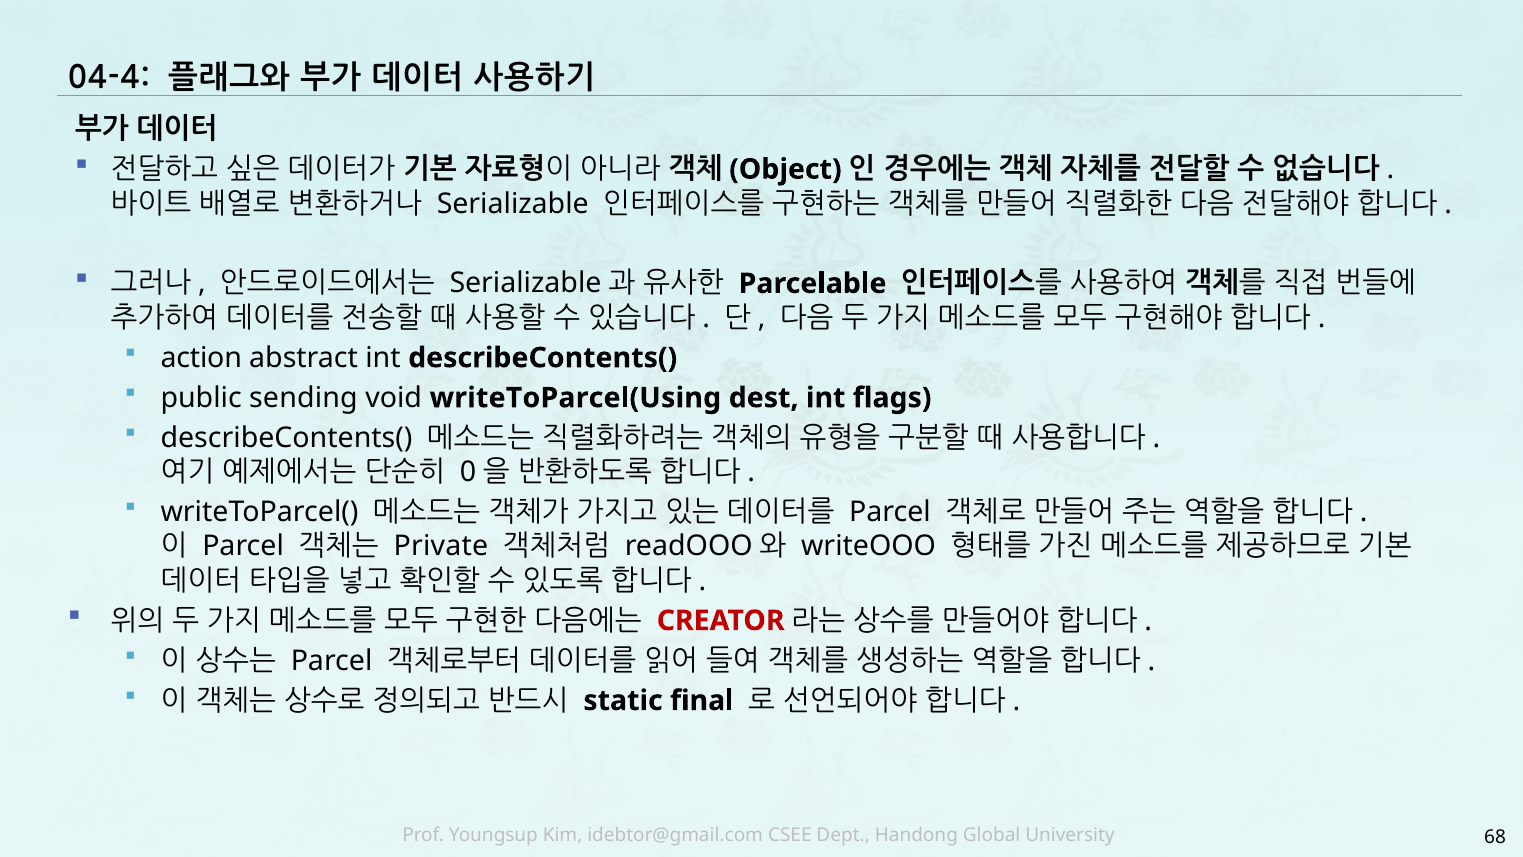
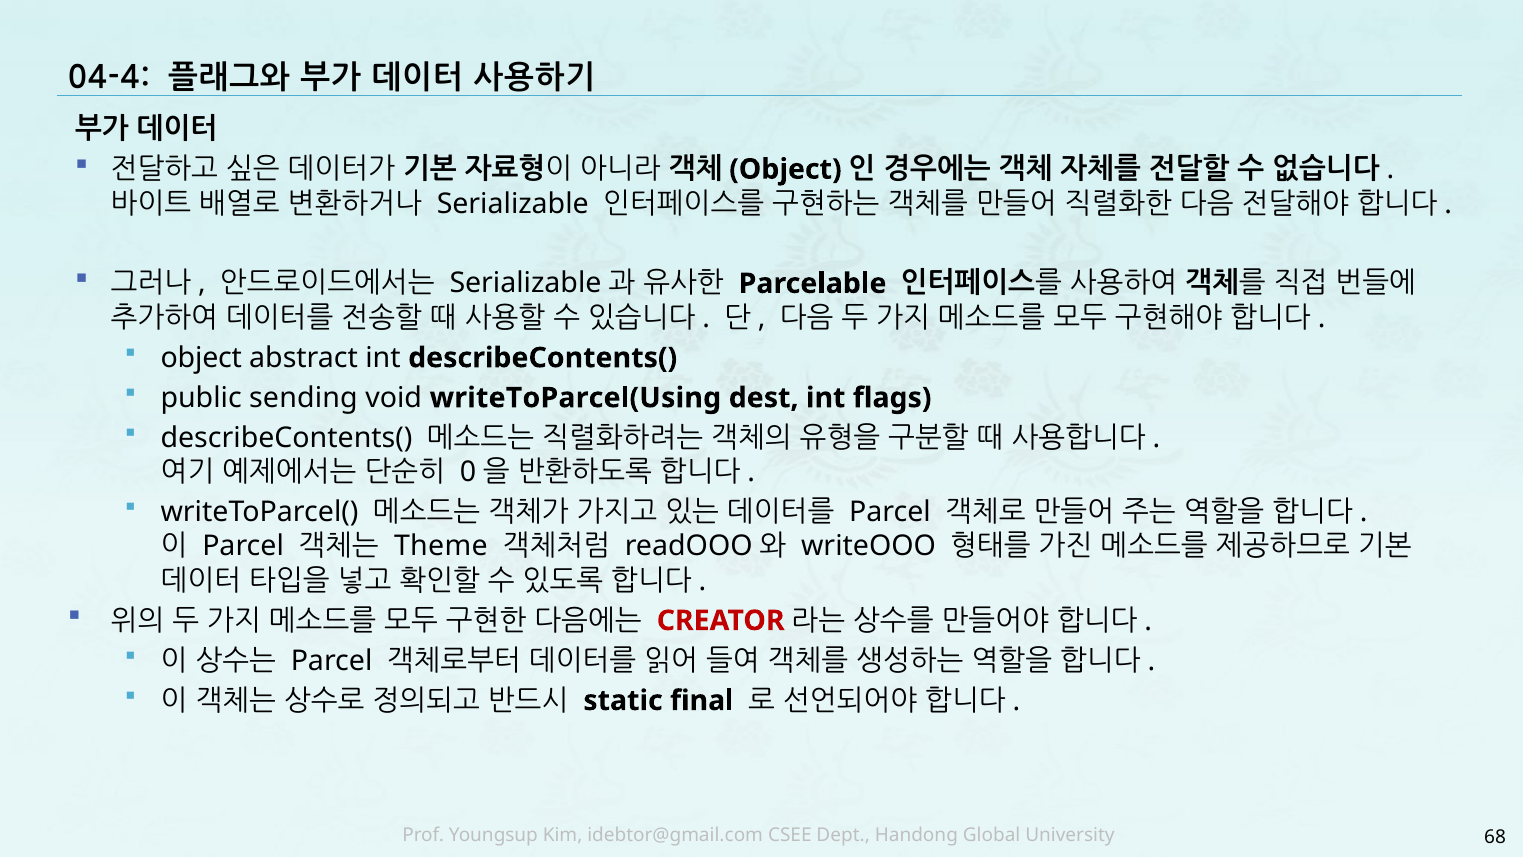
action at (201, 358): action -> object
Private: Private -> Theme
